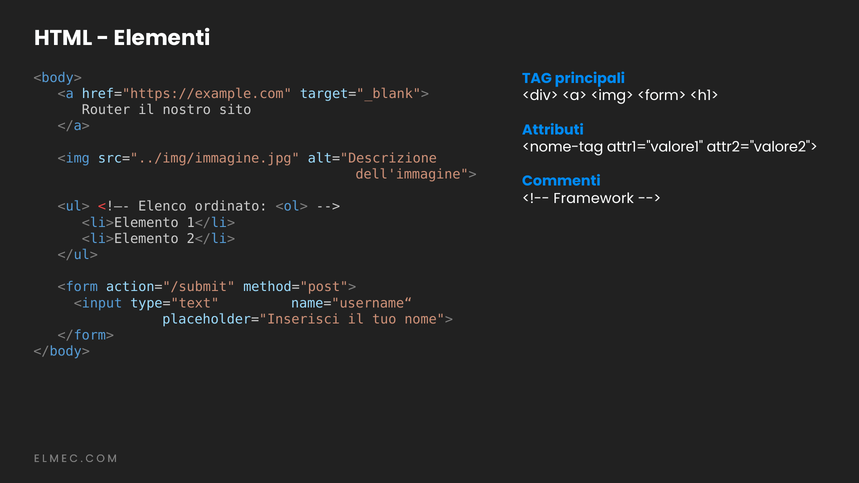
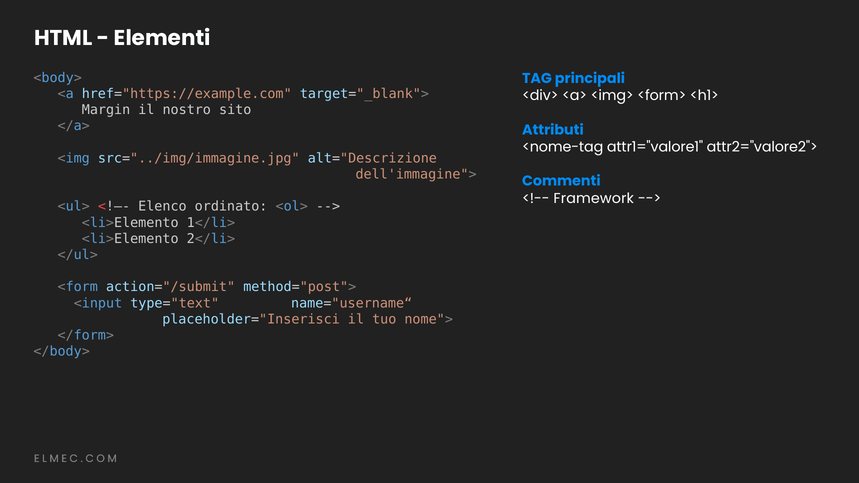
Router: Router -> Margin
